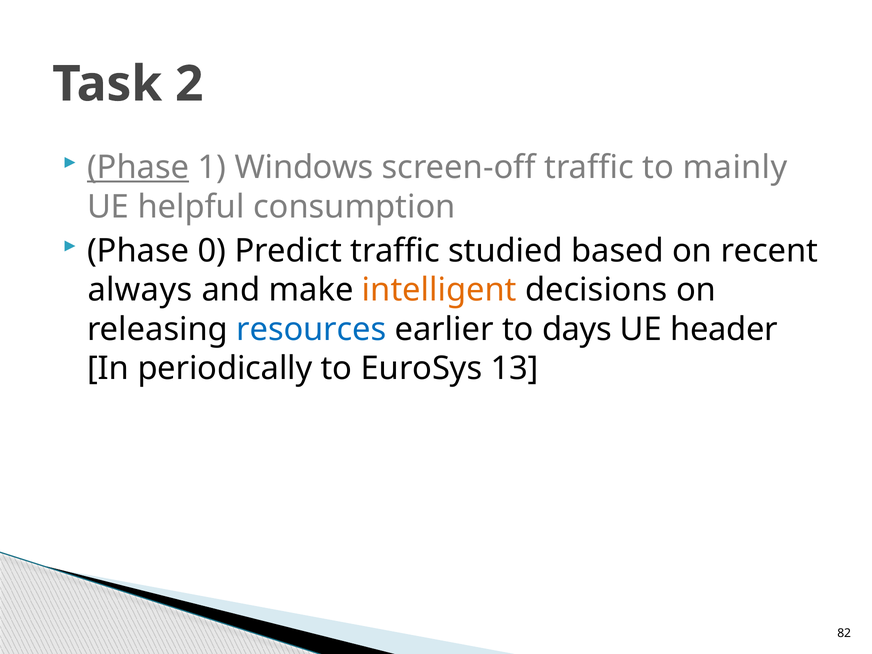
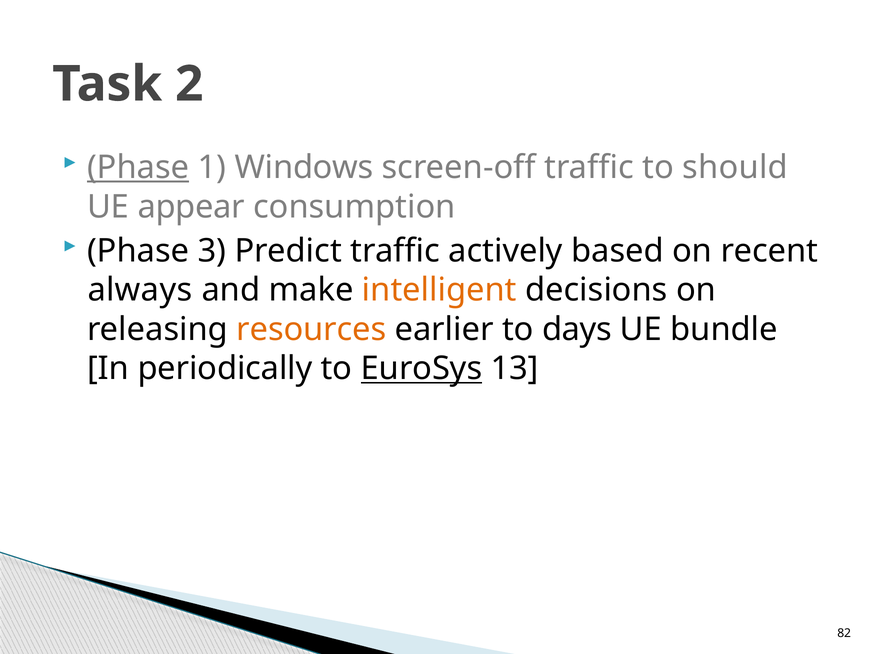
mainly: mainly -> should
helpful: helpful -> appear
0: 0 -> 3
studied: studied -> actively
resources colour: blue -> orange
header: header -> bundle
EuroSys underline: none -> present
